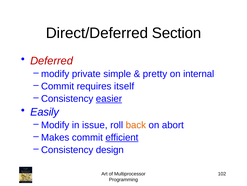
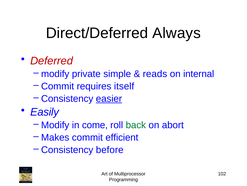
Section: Section -> Always
pretty: pretty -> reads
issue: issue -> come
back colour: orange -> green
efficient underline: present -> none
design: design -> before
